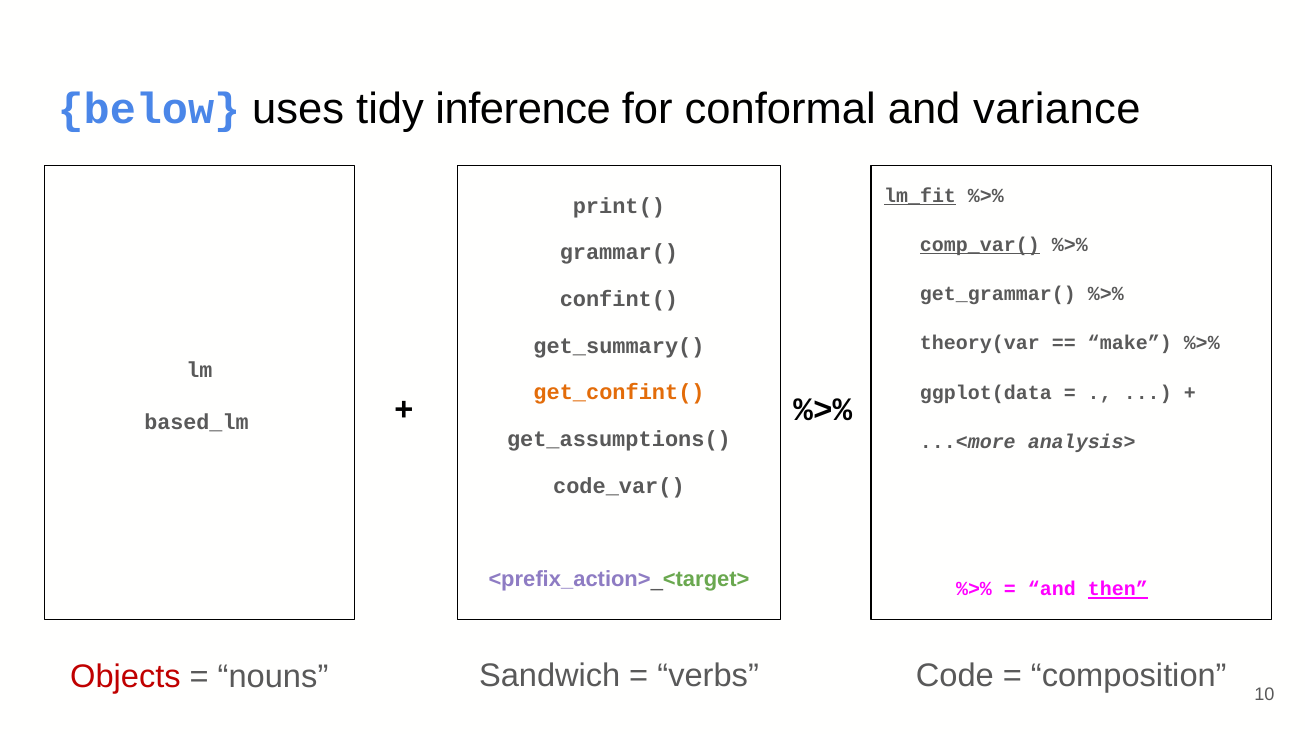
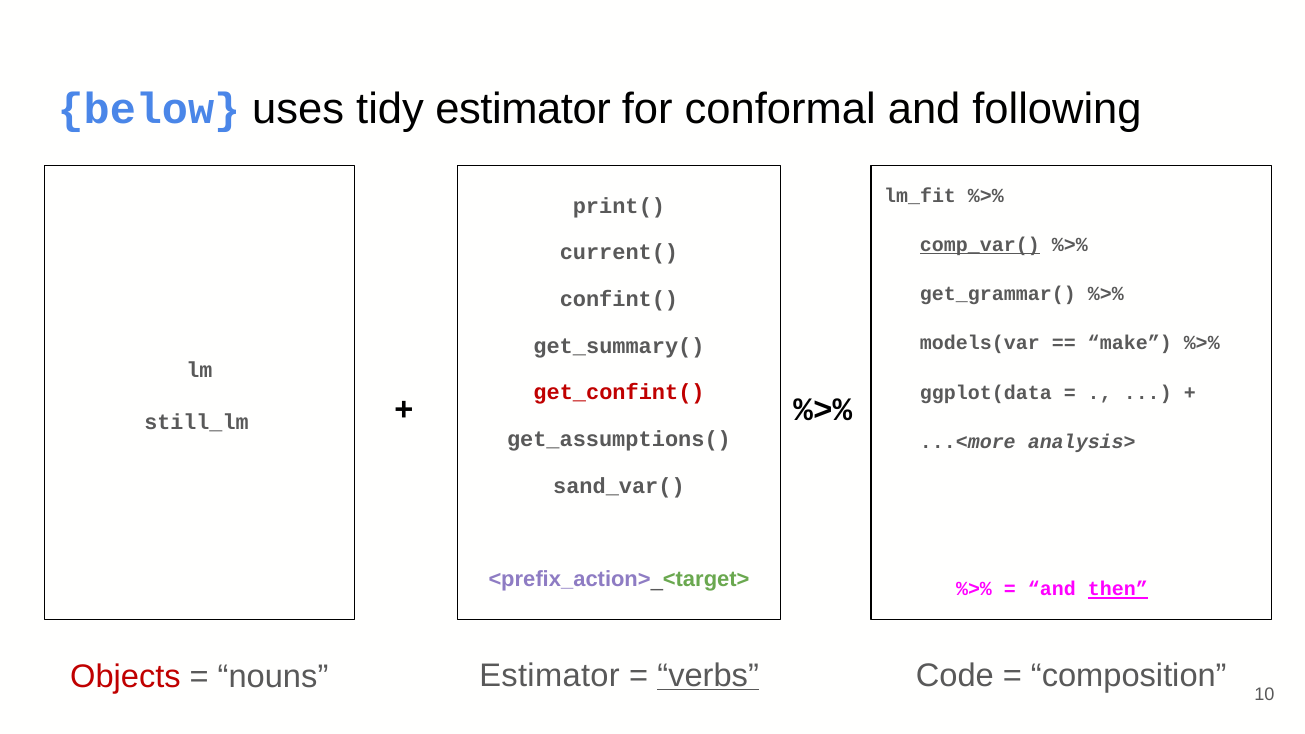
tidy inference: inference -> estimator
variance: variance -> following
lm_fit underline: present -> none
grammar(: grammar( -> current(
theory(var: theory(var -> models(var
get_confint( colour: orange -> red
based_lm: based_lm -> still_lm
code_var(: code_var( -> sand_var(
nouns Sandwich: Sandwich -> Estimator
verbs underline: none -> present
